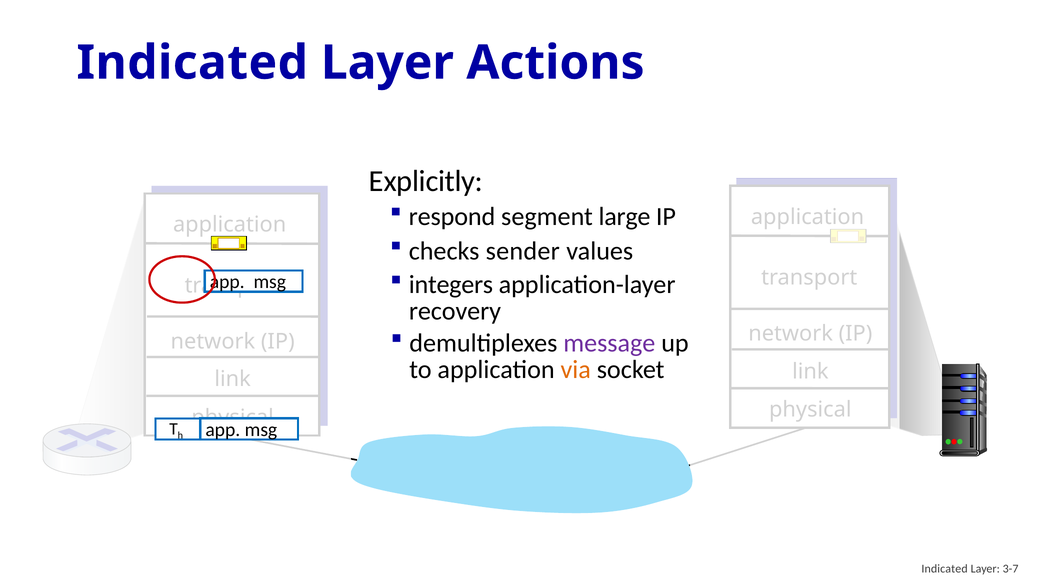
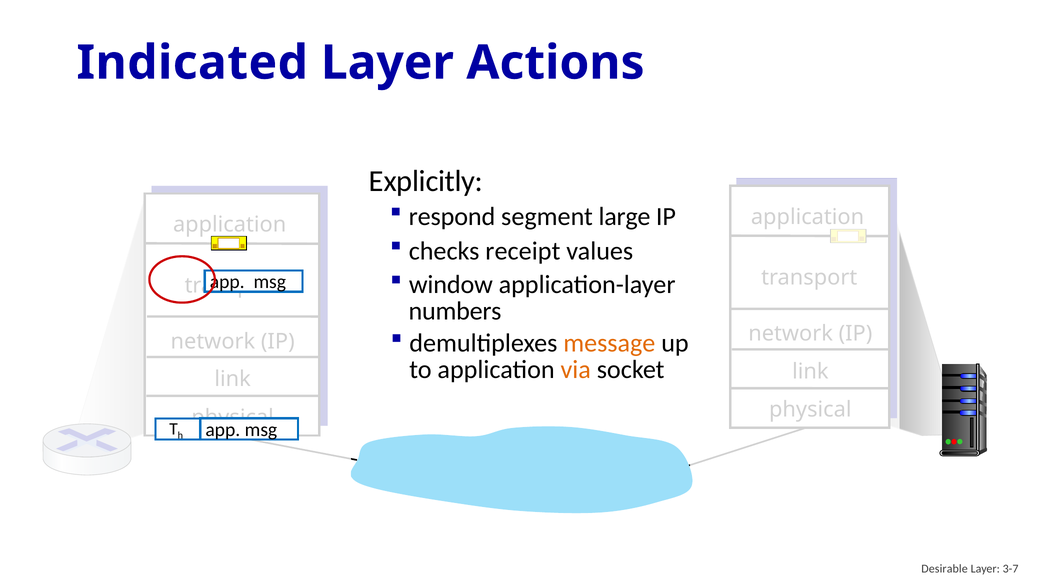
sender: sender -> receipt
integers: integers -> window
recovery: recovery -> numbers
message colour: purple -> orange
Indicated at (945, 569): Indicated -> Desirable
